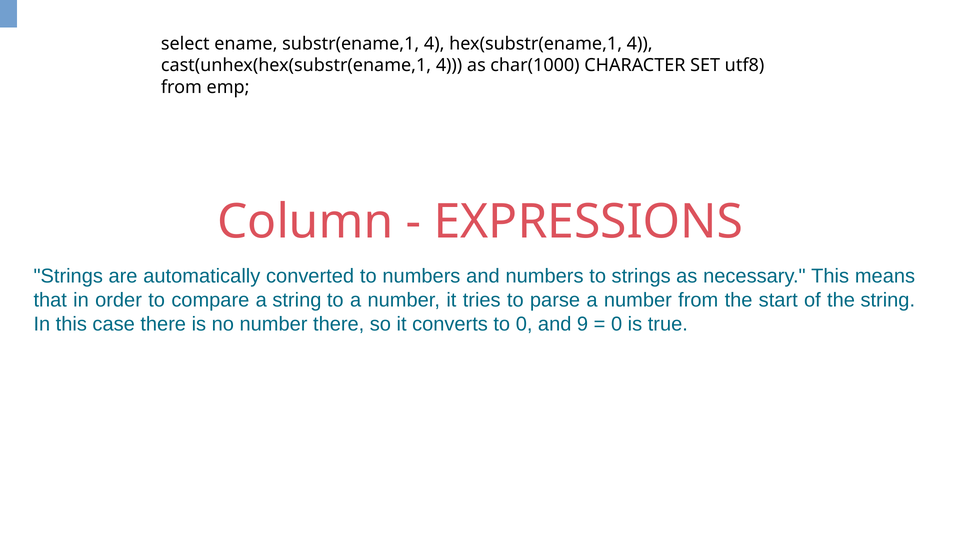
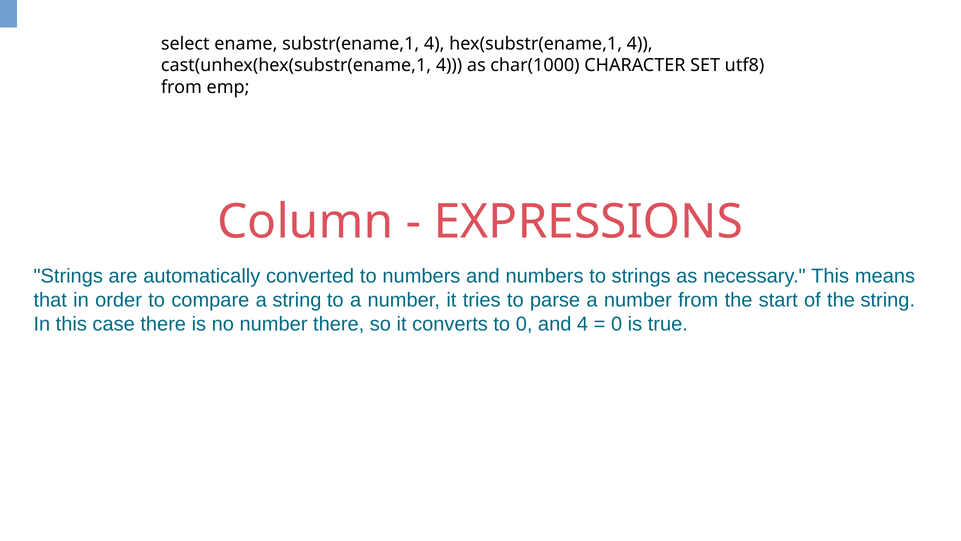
and 9: 9 -> 4
